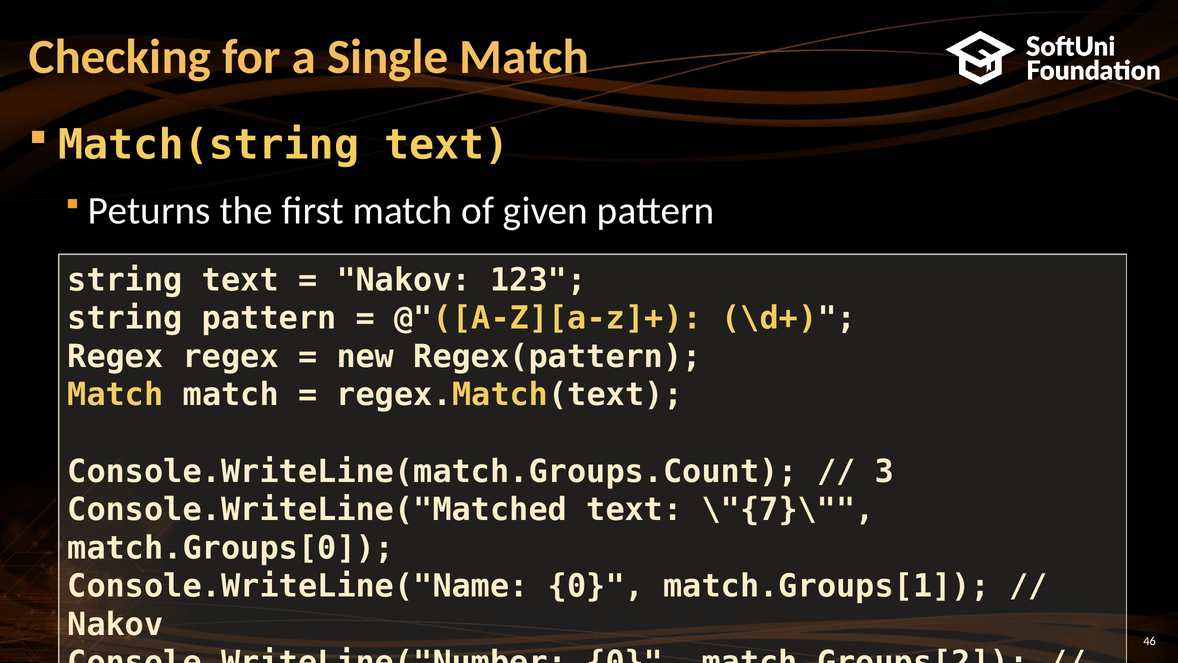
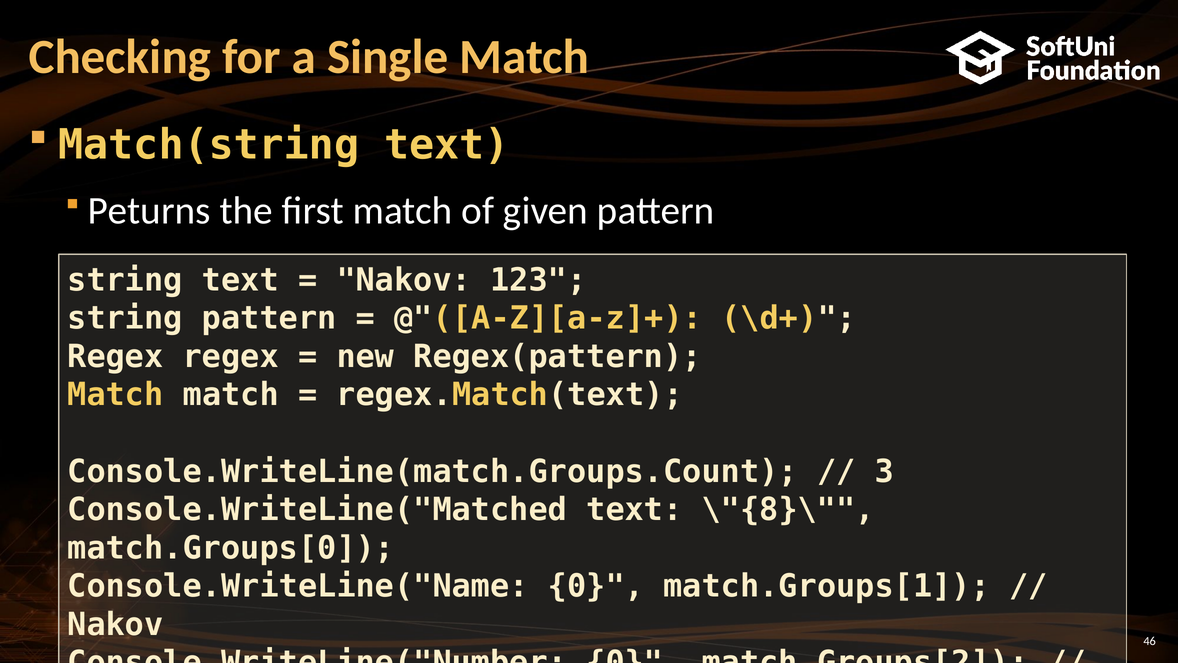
\"{7}\: \"{7}\ -> \"{8}\
